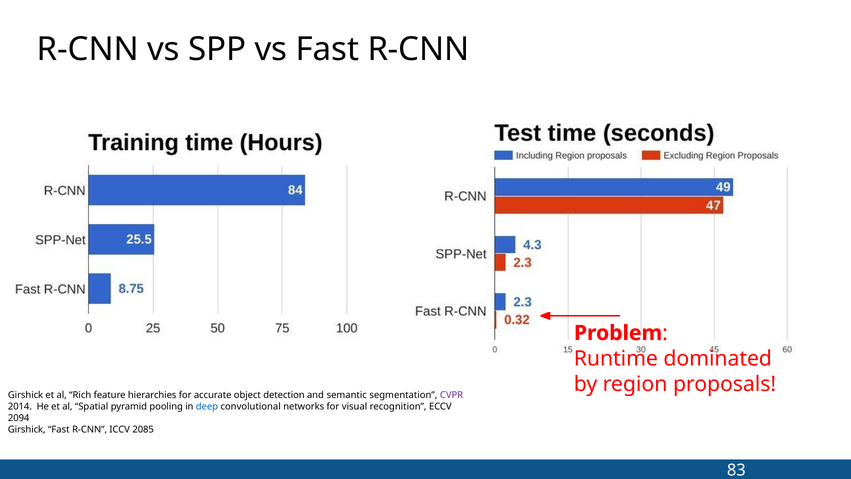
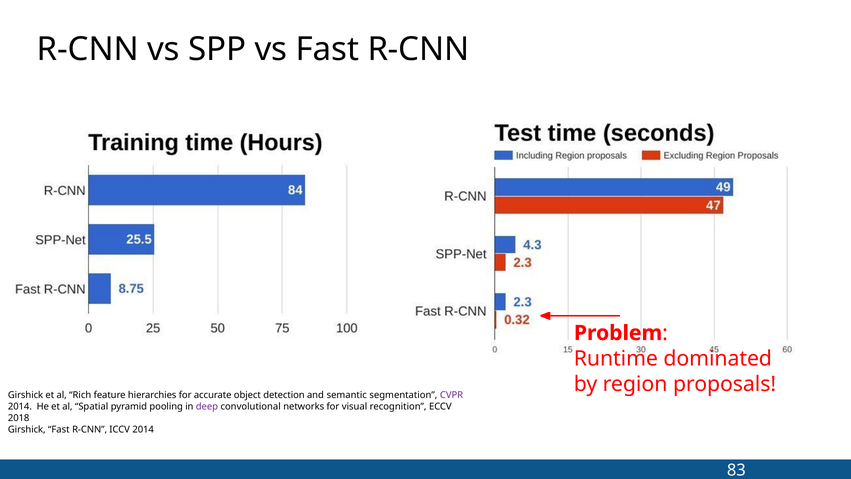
deep colour: blue -> purple
2094: 2094 -> 2018
ICCV 2085: 2085 -> 2014
